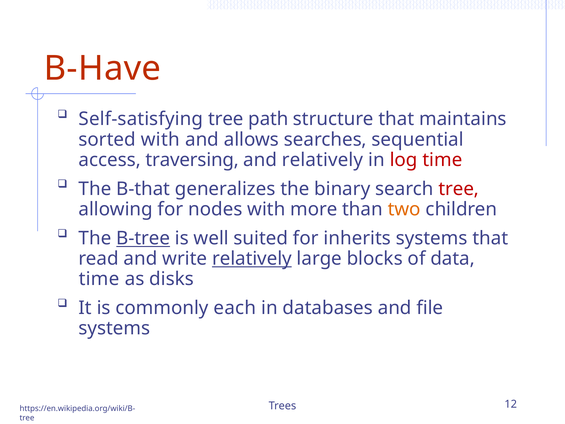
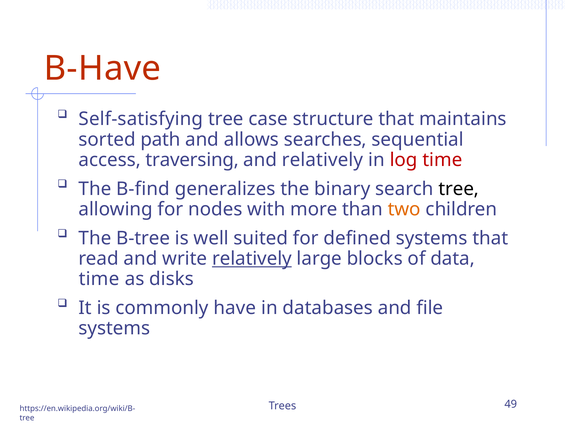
path: path -> case
sorted with: with -> path
B-that: B-that -> B-find
tree at (459, 189) colour: red -> black
B-tree underline: present -> none
inherits: inherits -> defined
each: each -> have
12: 12 -> 49
